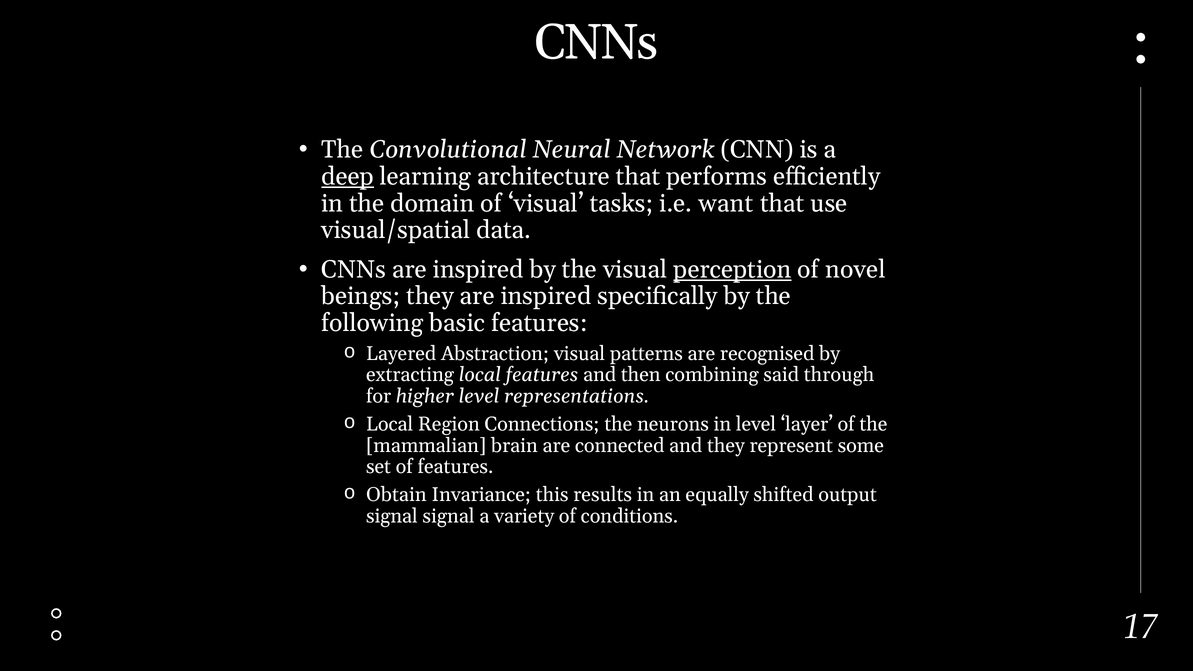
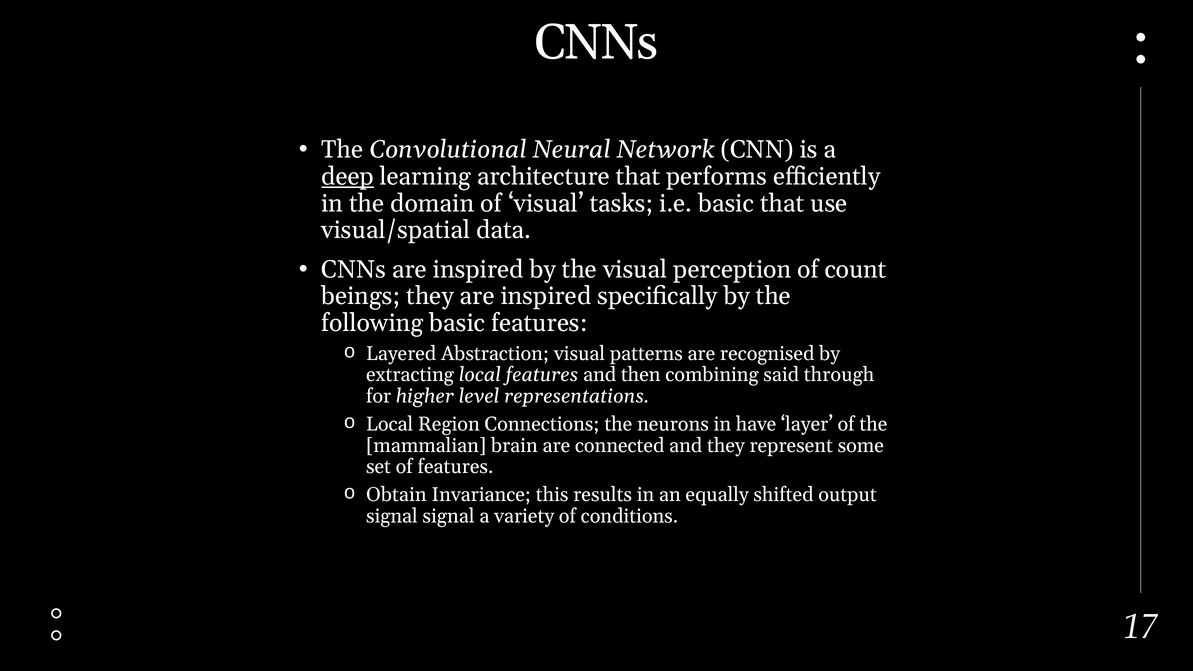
i.e want: want -> basic
perception underline: present -> none
novel: novel -> count
in level: level -> have
